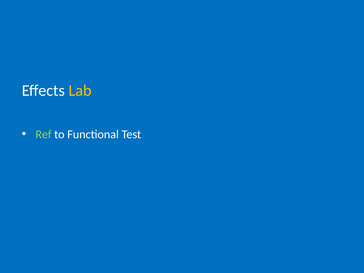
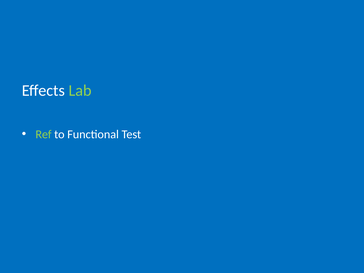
Lab colour: yellow -> light green
